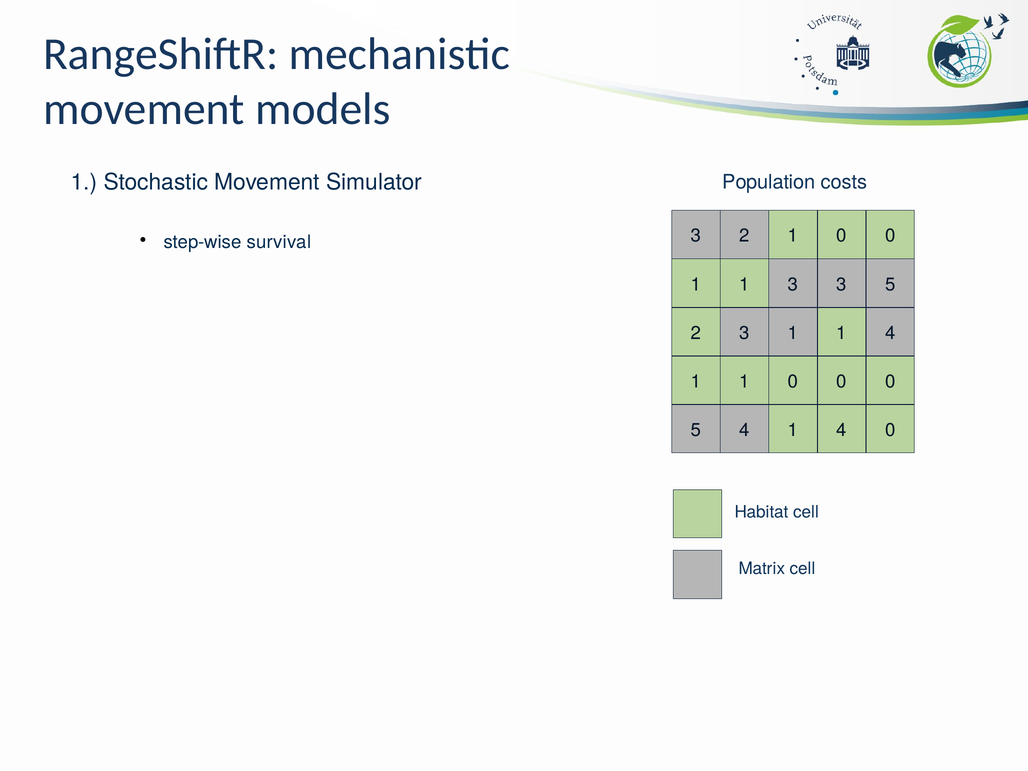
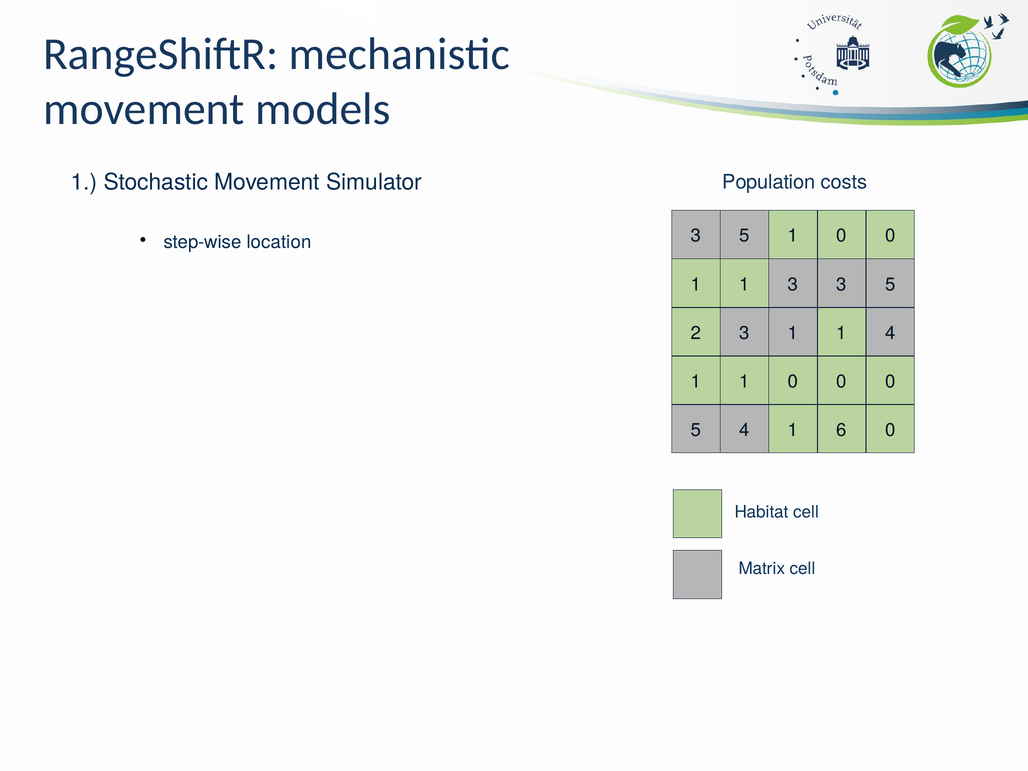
3 2: 2 -> 5
survival: survival -> location
1 4: 4 -> 6
